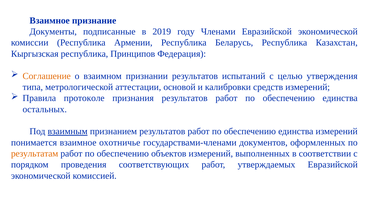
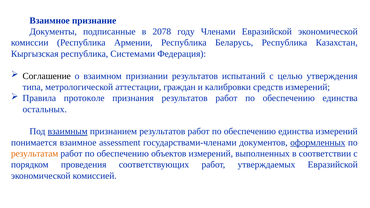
2019: 2019 -> 2078
Принципов: Принципов -> Системами
Соглашение colour: orange -> black
основой: основой -> граждан
охотничье: охотничье -> assessment
оформленных underline: none -> present
